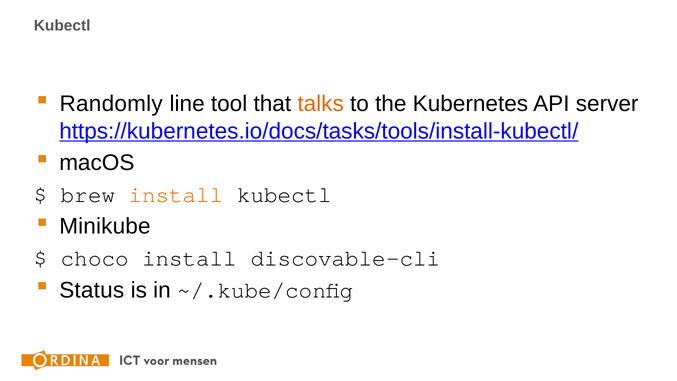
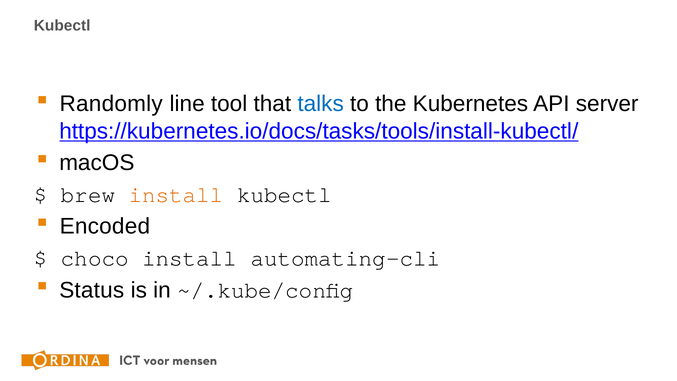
talks colour: orange -> blue
Minikube: Minikube -> Encoded
discovable-cli: discovable-cli -> automating-cli
